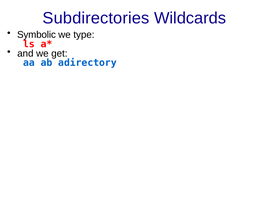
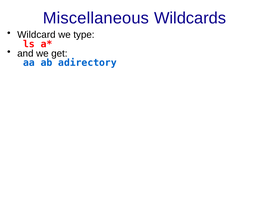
Subdirectories: Subdirectories -> Miscellaneous
Symbolic: Symbolic -> Wildcard
